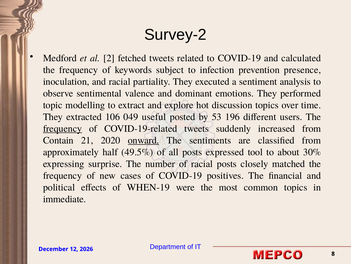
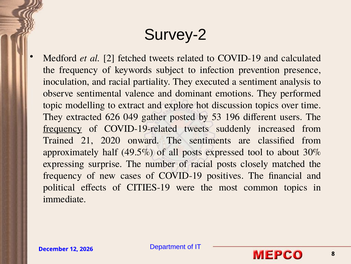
106: 106 -> 626
useful: useful -> gather
Contain: Contain -> Trained
onward underline: present -> none
WHEN-19: WHEN-19 -> CITIES-19
